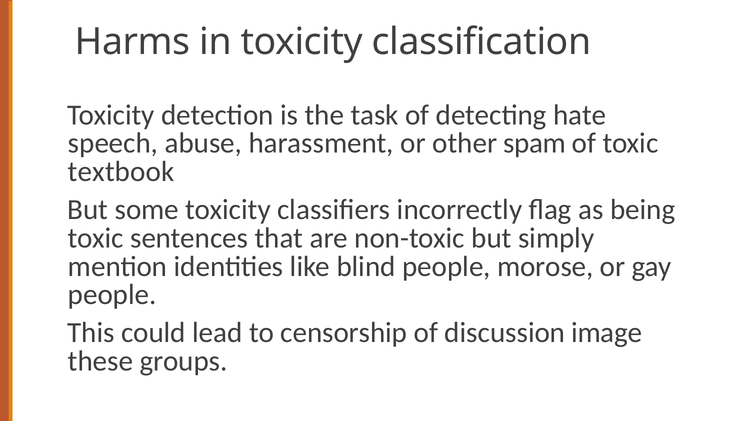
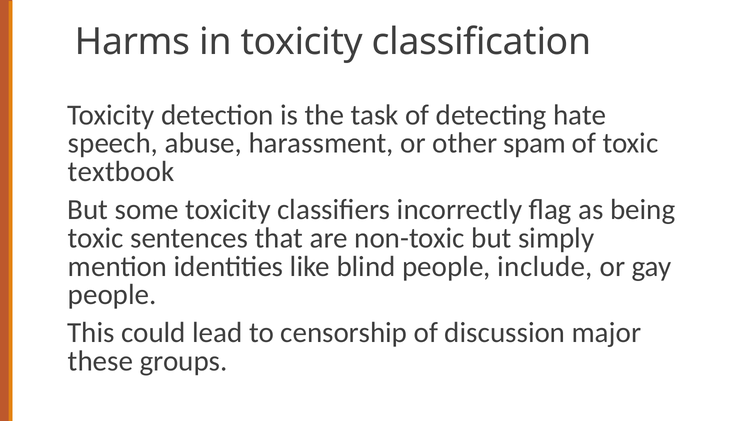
morose: morose -> include
image: image -> major
